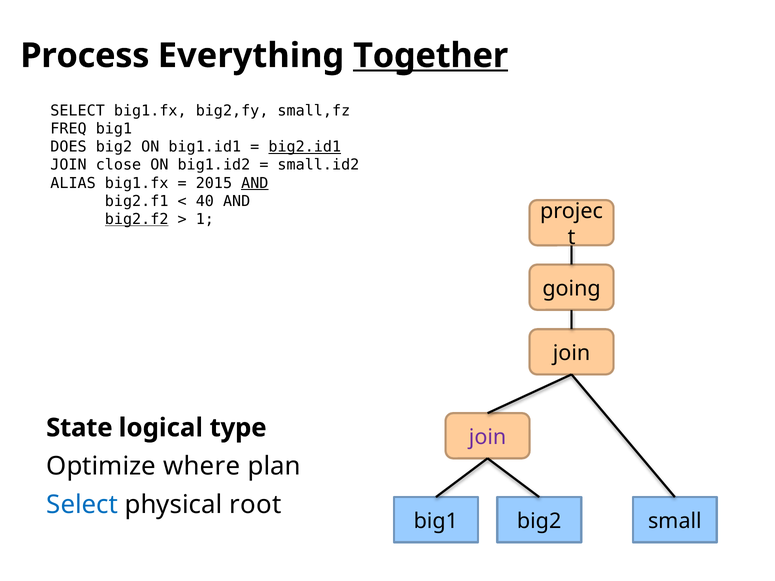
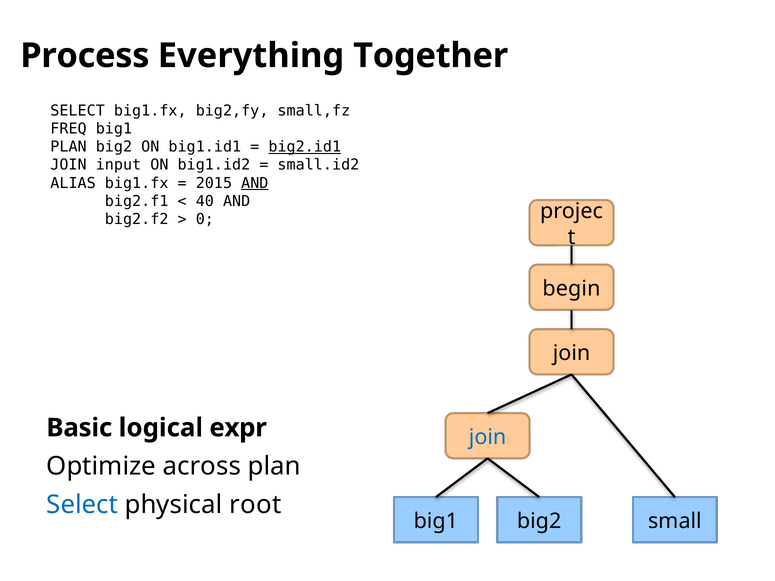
Together underline: present -> none
DOES at (69, 147): DOES -> PLAN
close: close -> input
big2.f2 underline: present -> none
1: 1 -> 0
going: going -> begin
State: State -> Basic
type: type -> expr
join at (488, 437) colour: purple -> blue
where: where -> across
